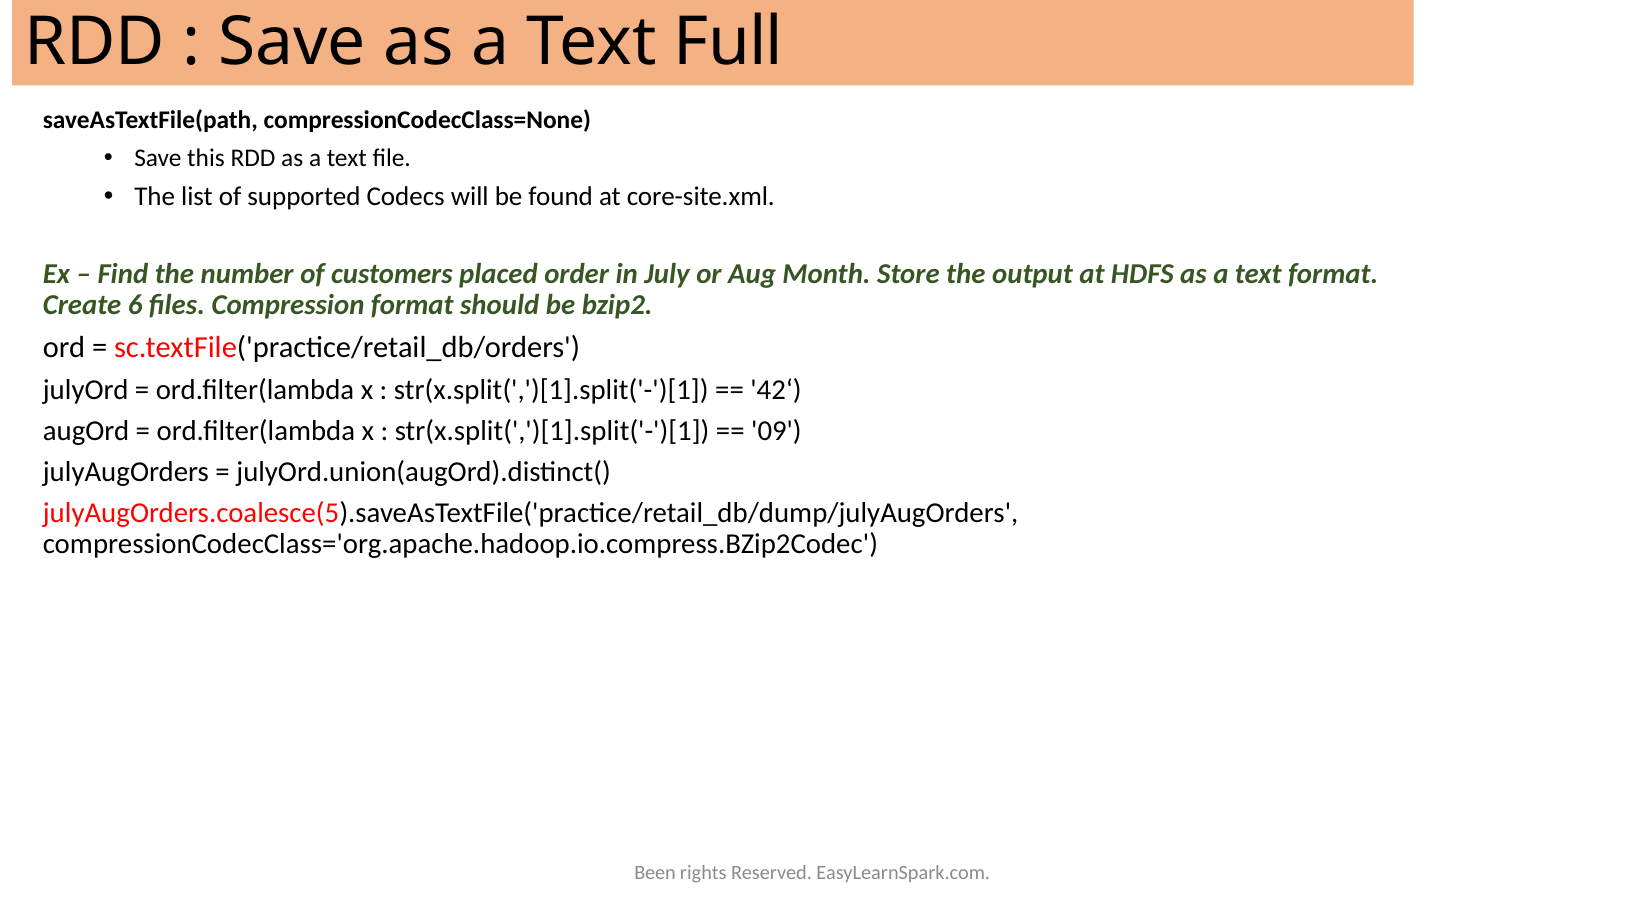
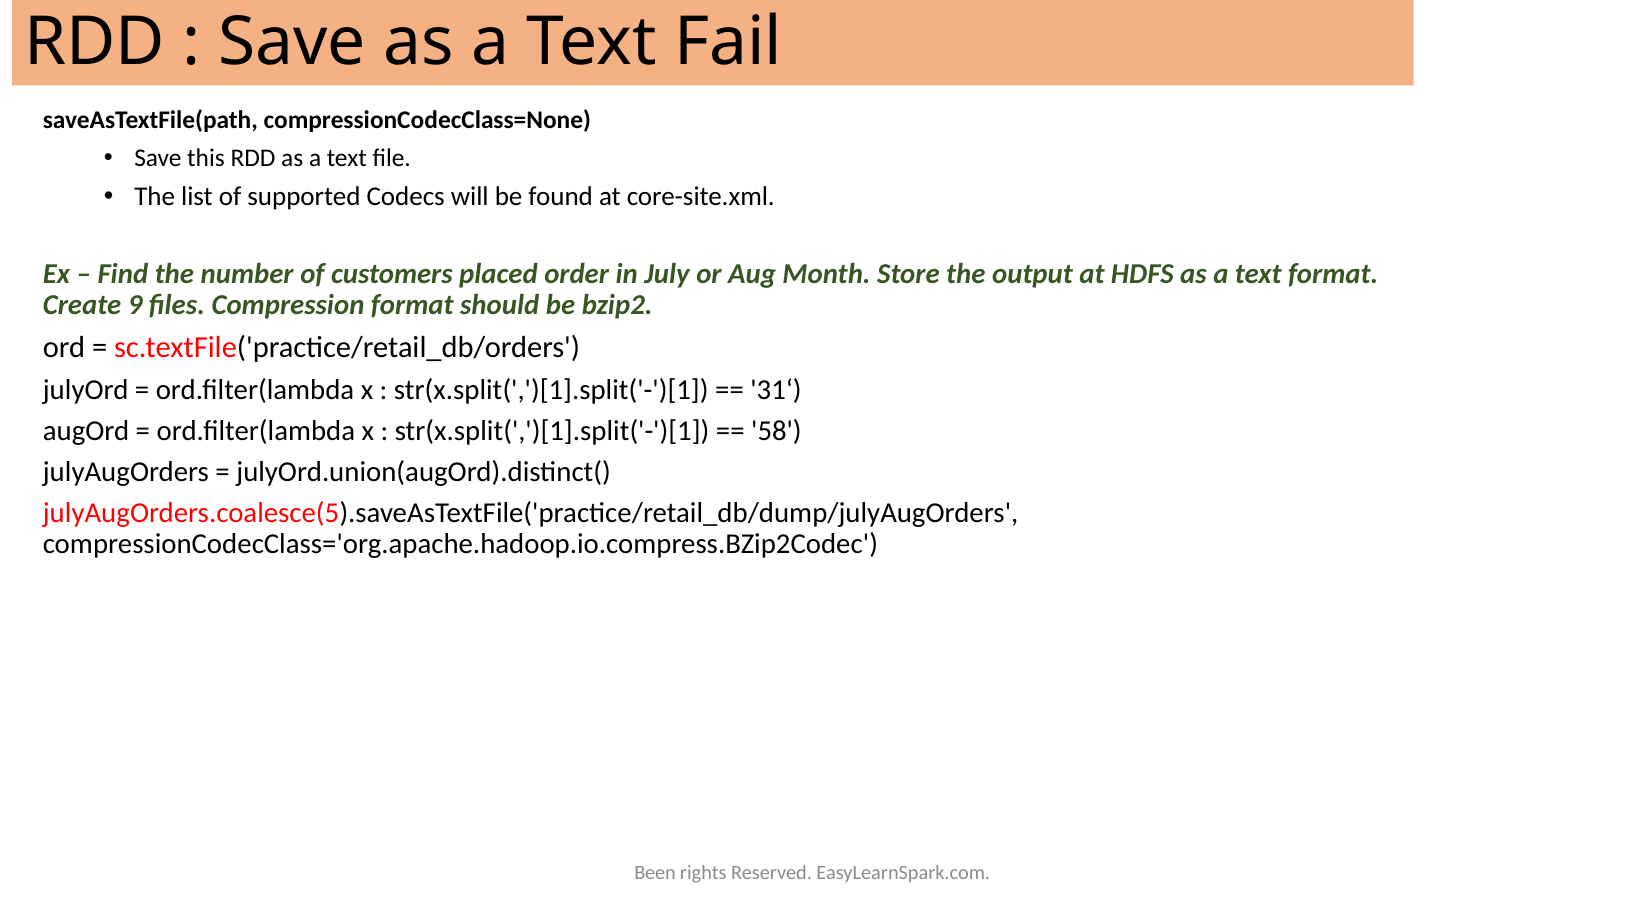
Full: Full -> Fail
6: 6 -> 9
42‘: 42‘ -> 31‘
09: 09 -> 58
